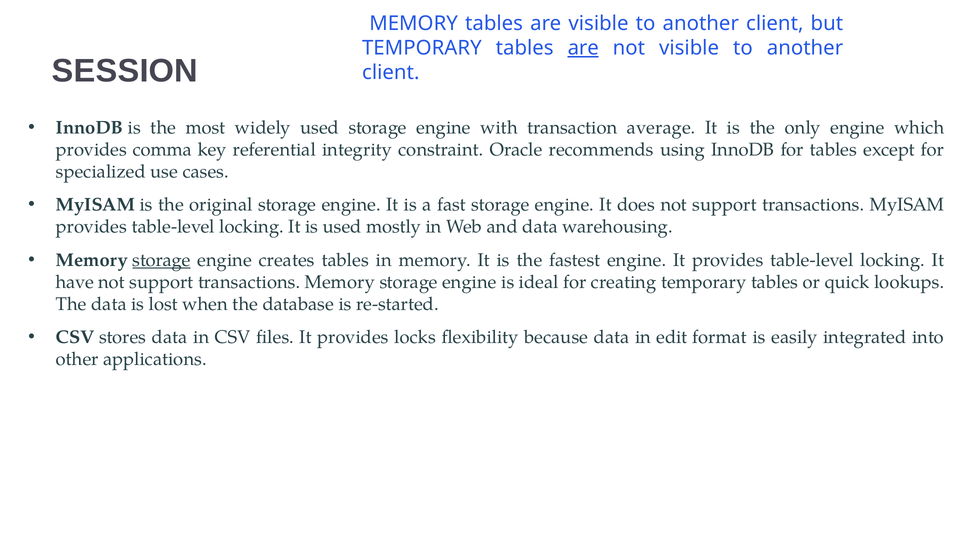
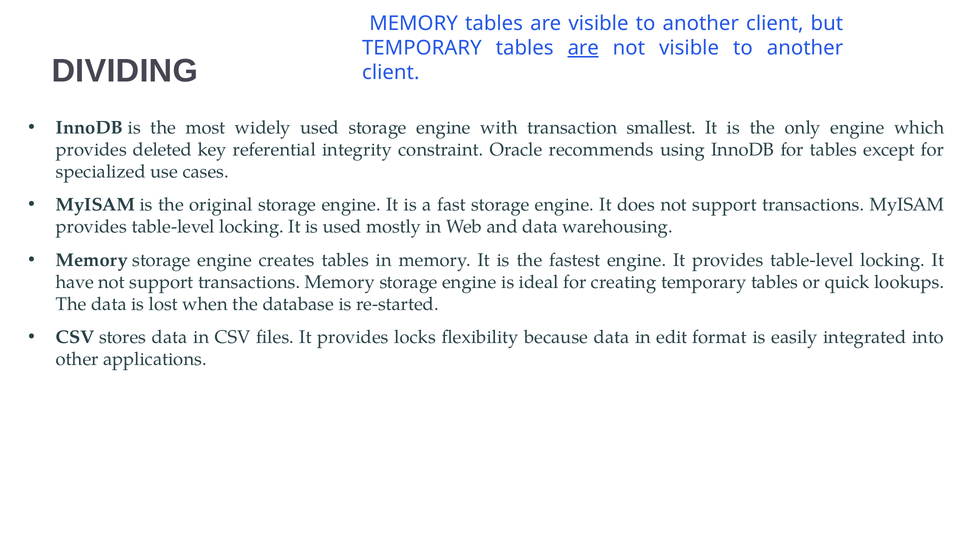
SESSION: SESSION -> DIVIDING
average: average -> smallest
comma: comma -> deleted
storage at (162, 260) underline: present -> none
